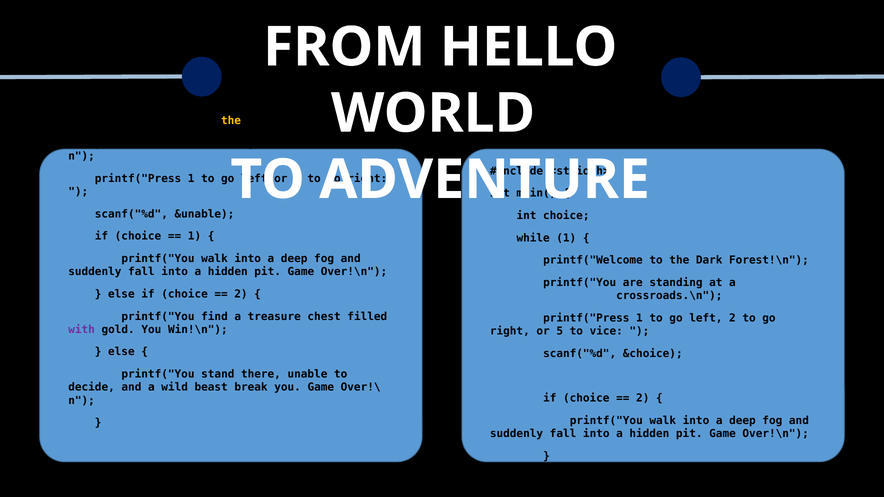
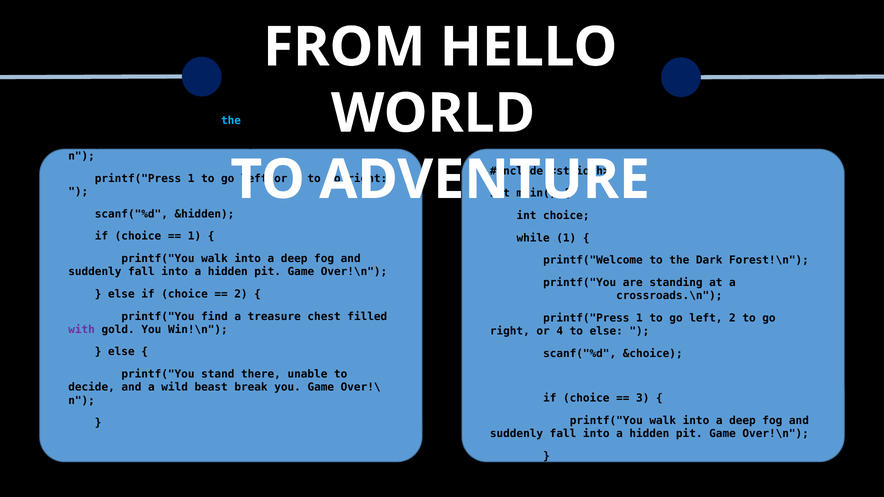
the at (231, 121) colour: yellow -> light blue
&unable: &unable -> &hidden
5: 5 -> 4
to vice: vice -> else
2 at (643, 398): 2 -> 3
